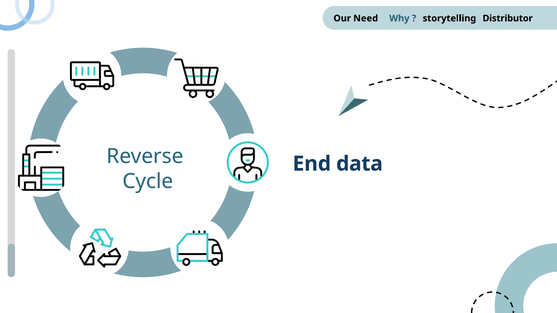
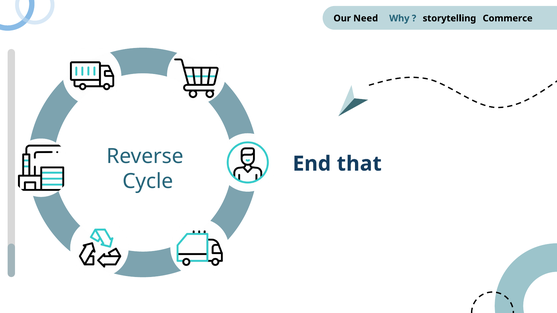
Distributor: Distributor -> Commerce
data: data -> that
